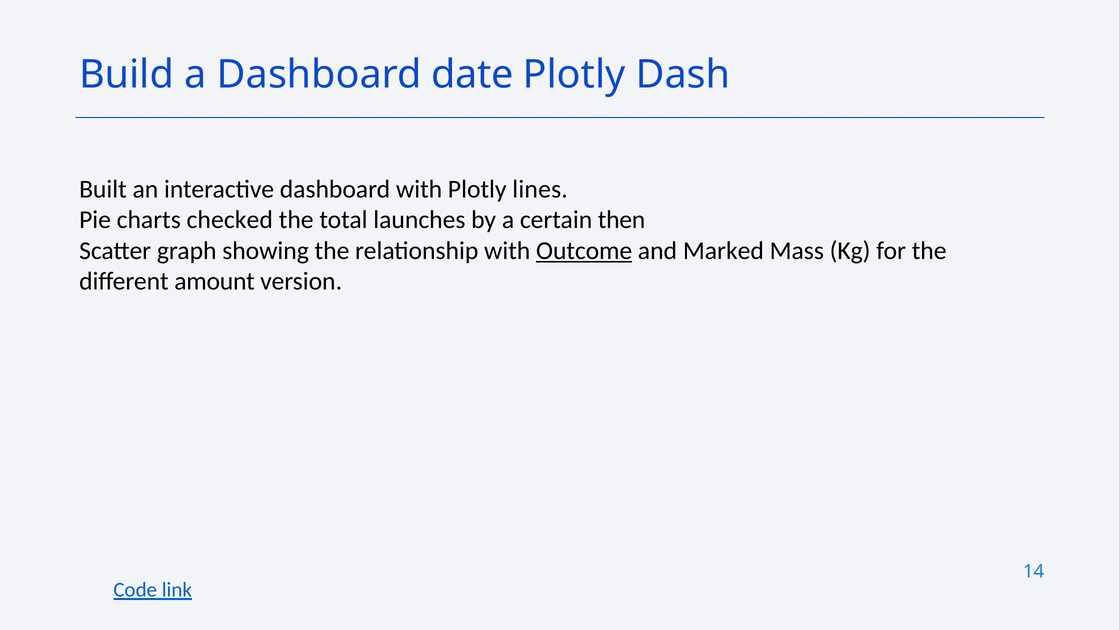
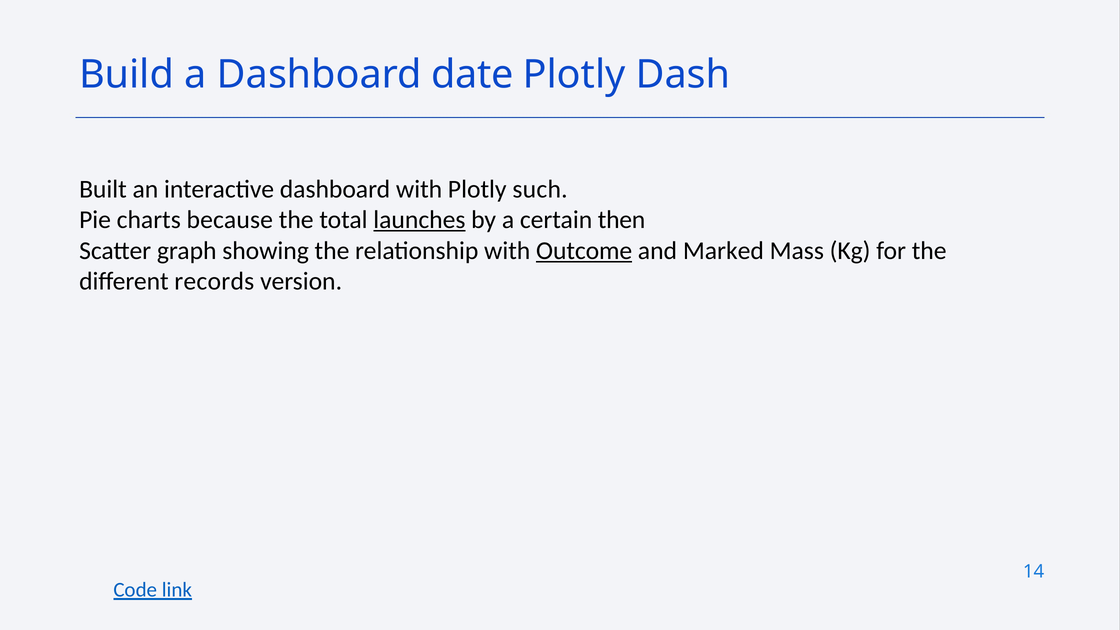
lines: lines -> such
checked: checked -> because
launches underline: none -> present
amount: amount -> records
